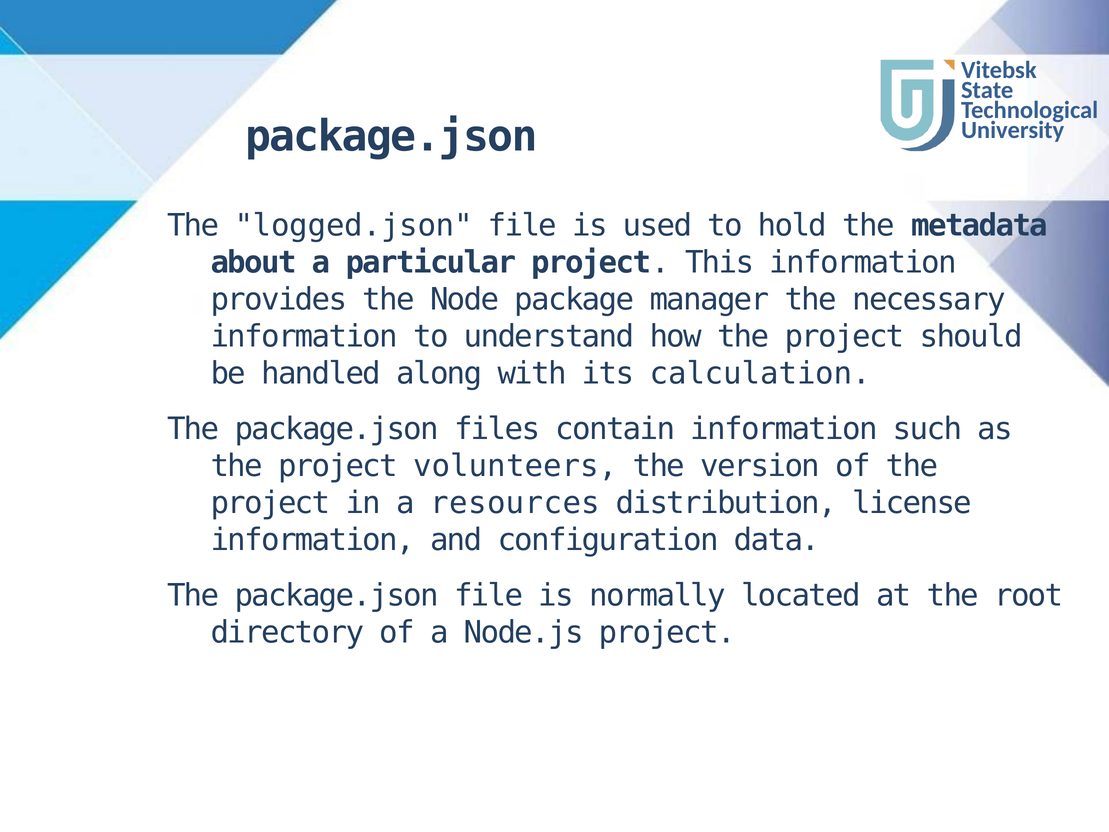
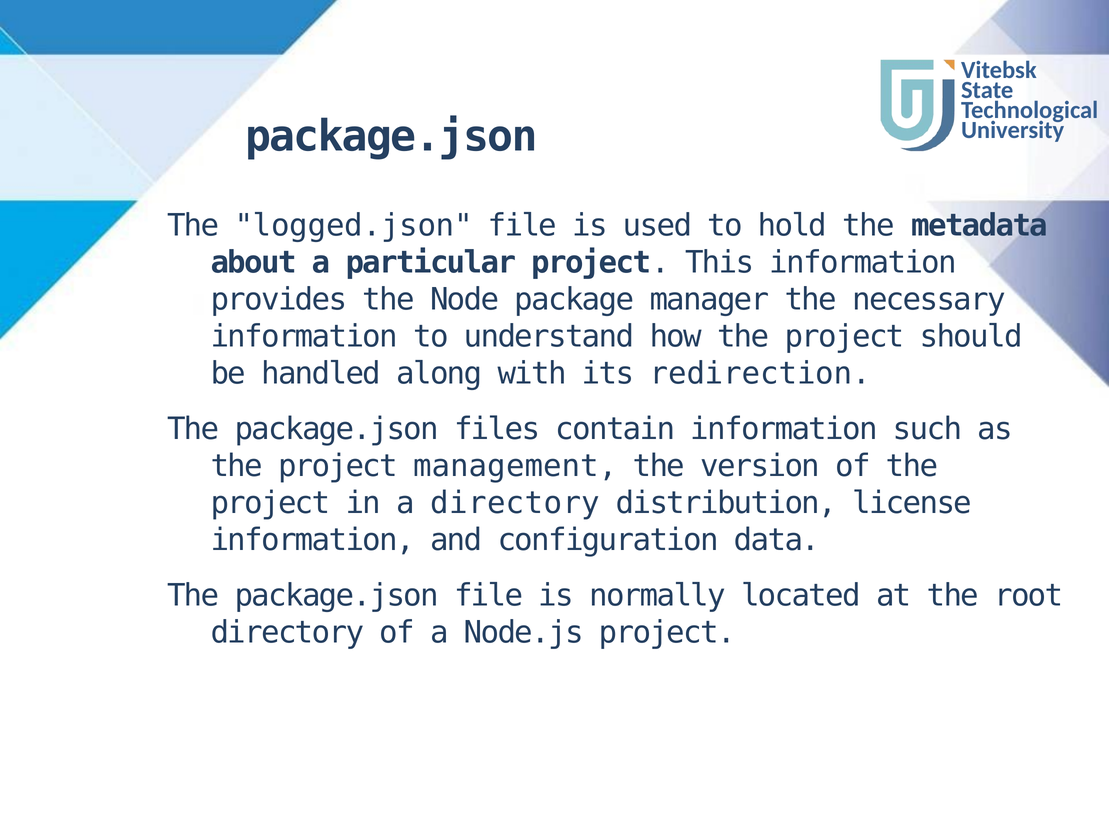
calculation: calculation -> redirection
volunteers: volunteers -> management
a resources: resources -> directory
